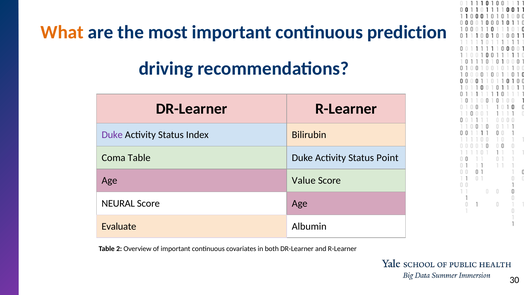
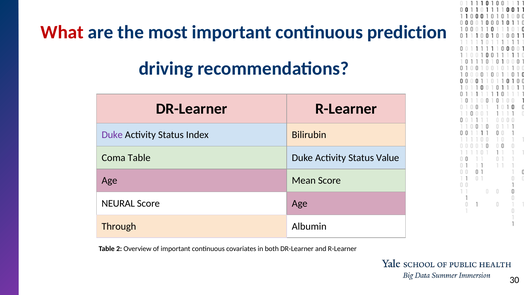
What colour: orange -> red
Point: Point -> Value
Value: Value -> Mean
Evaluate: Evaluate -> Through
